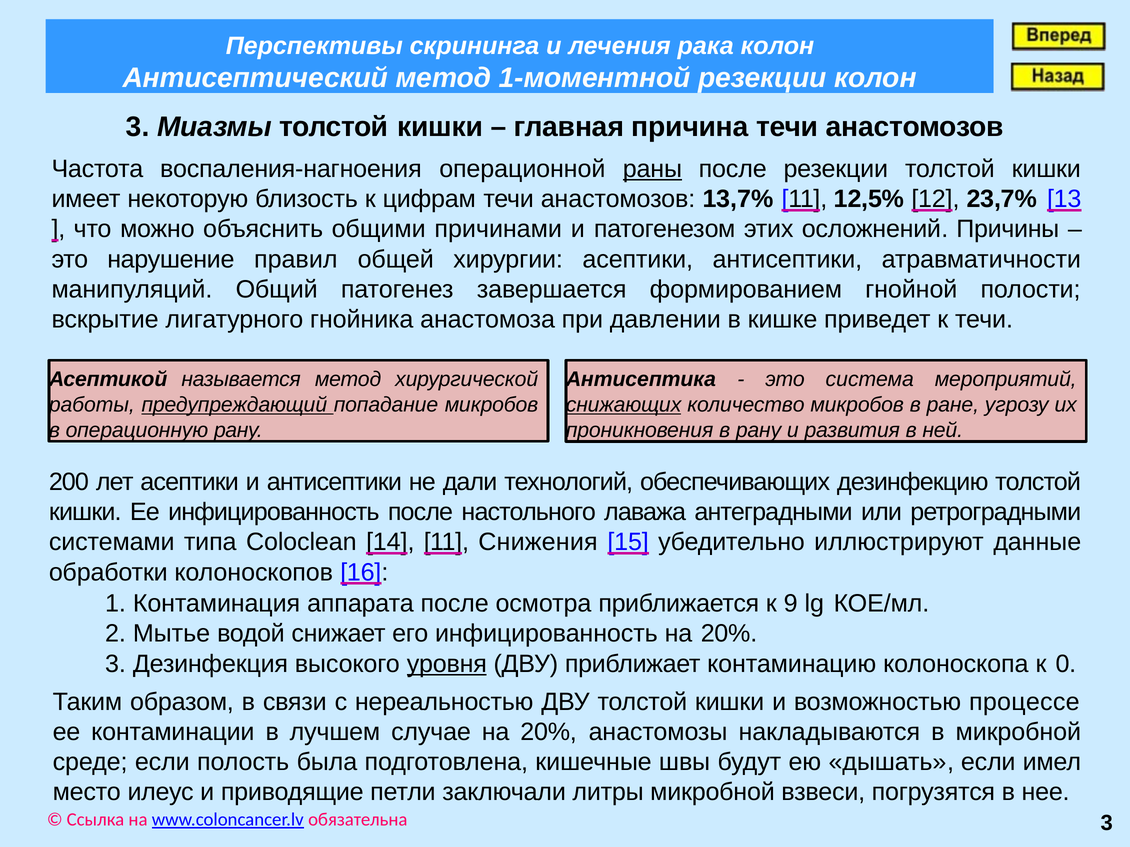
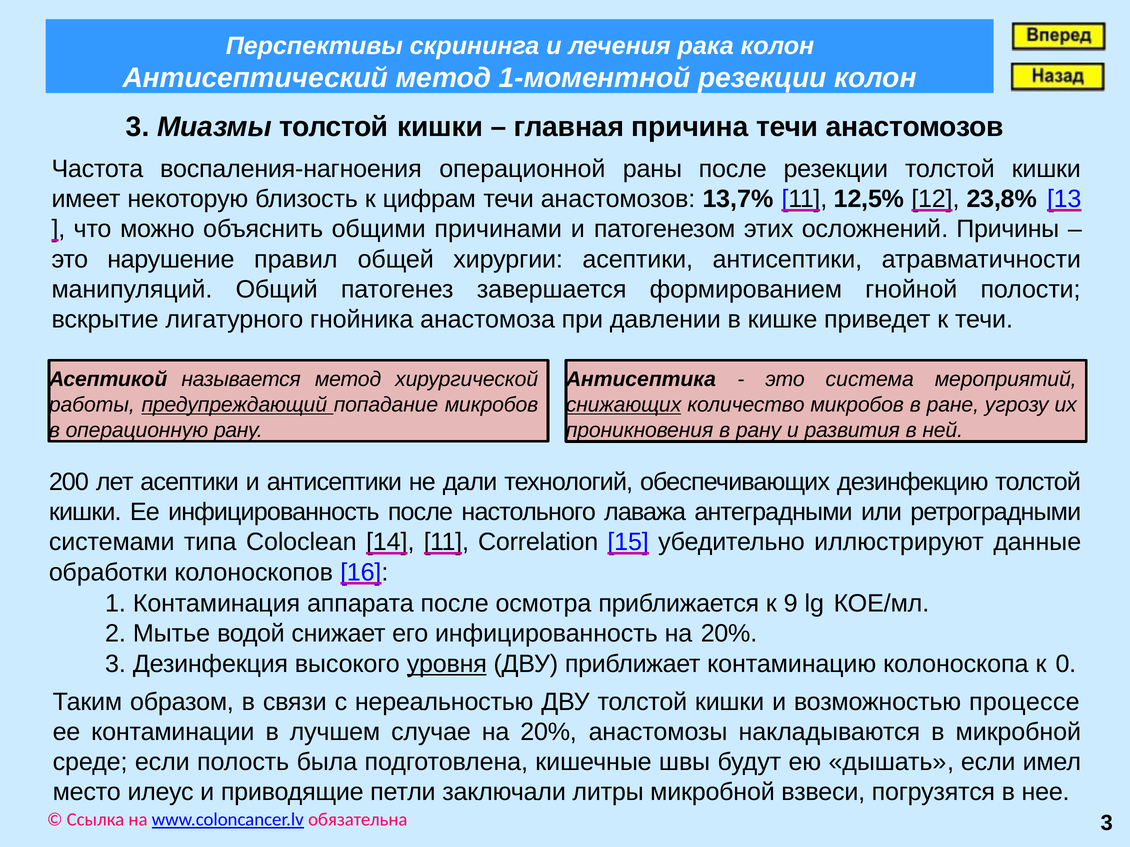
раны underline: present -> none
23,7%: 23,7% -> 23,8%
Снижения: Снижения -> Correlation
